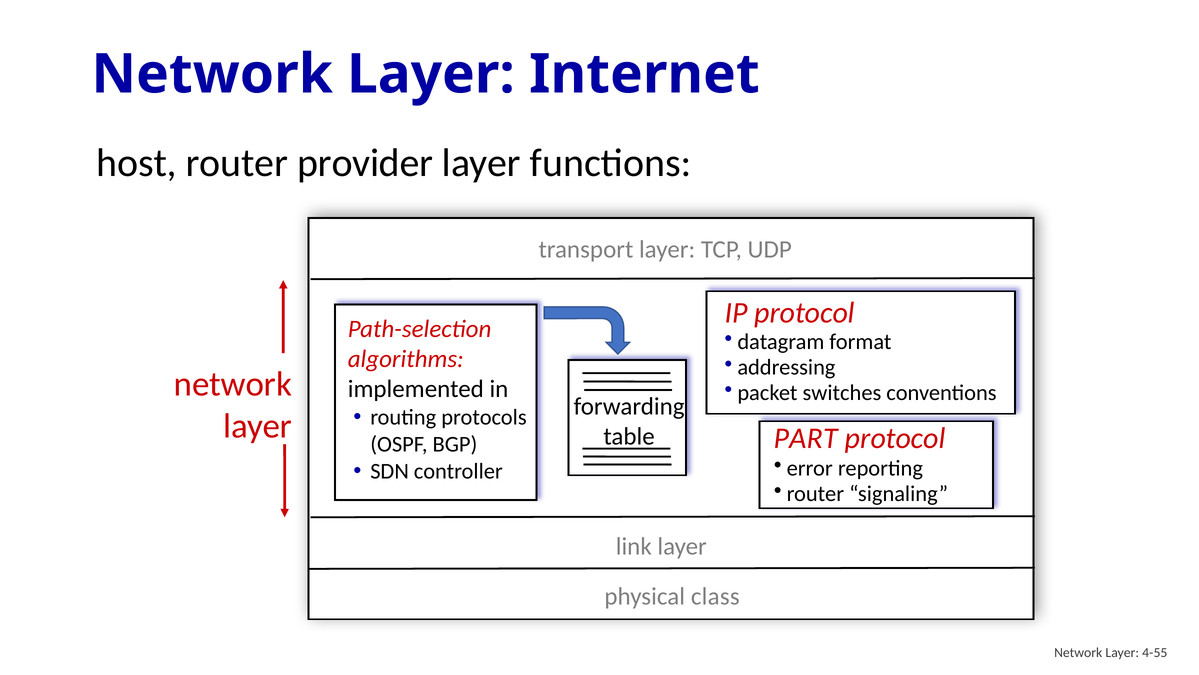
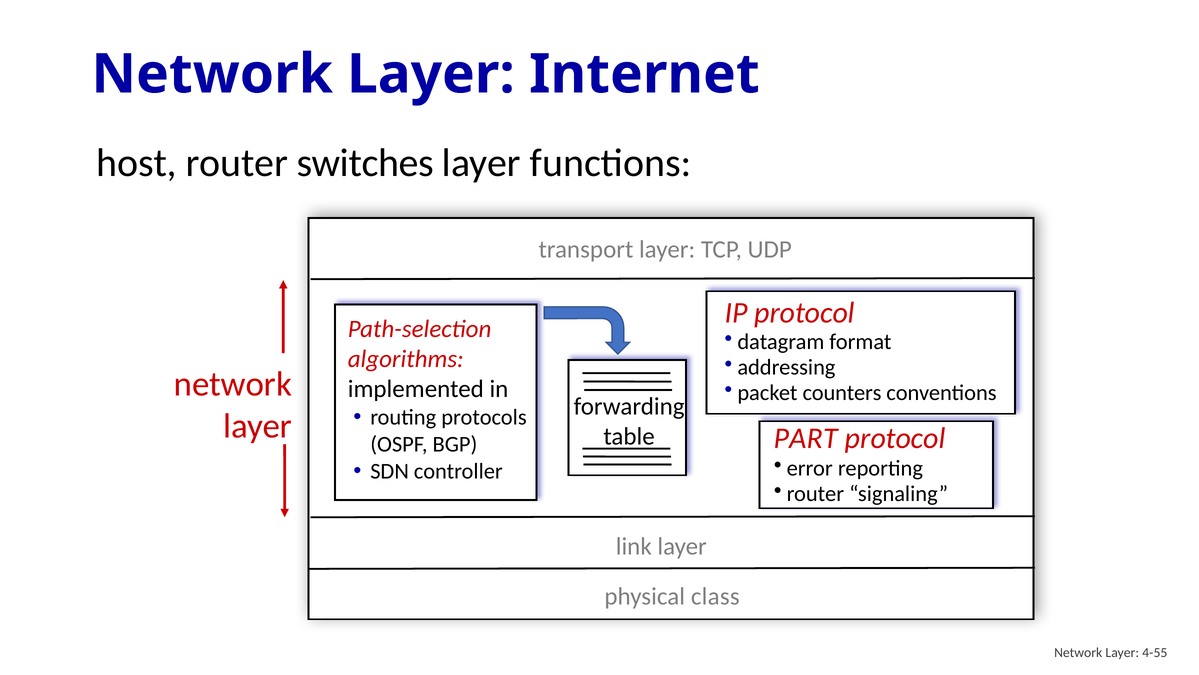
provider: provider -> switches
switches: switches -> counters
